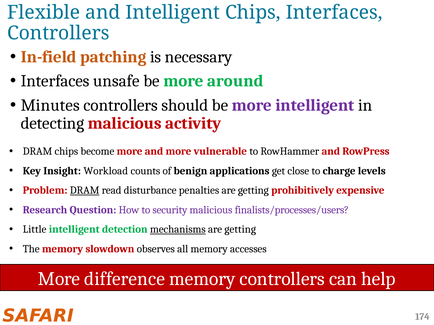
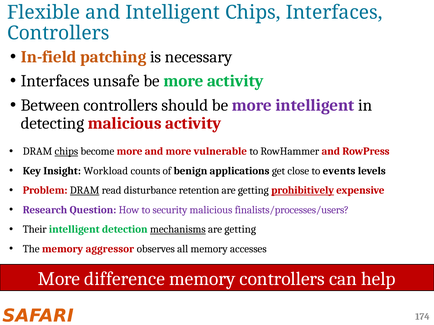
more around: around -> activity
Minutes: Minutes -> Between
chips at (66, 152) underline: none -> present
charge: charge -> events
penalties: penalties -> retention
prohibitively underline: none -> present
Little: Little -> Their
slowdown: slowdown -> aggressor
